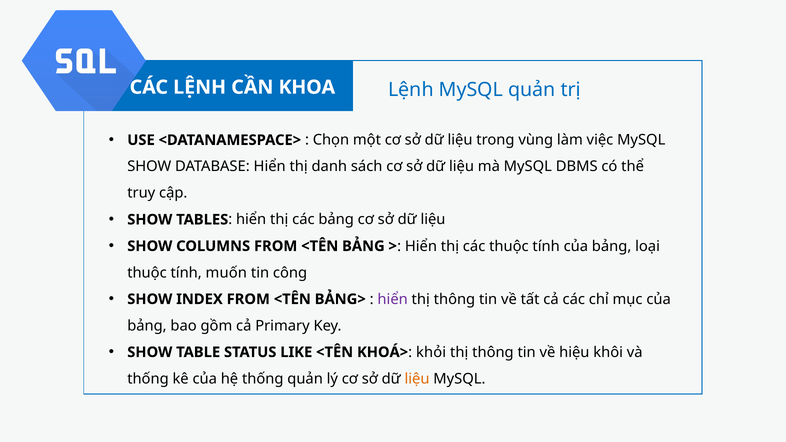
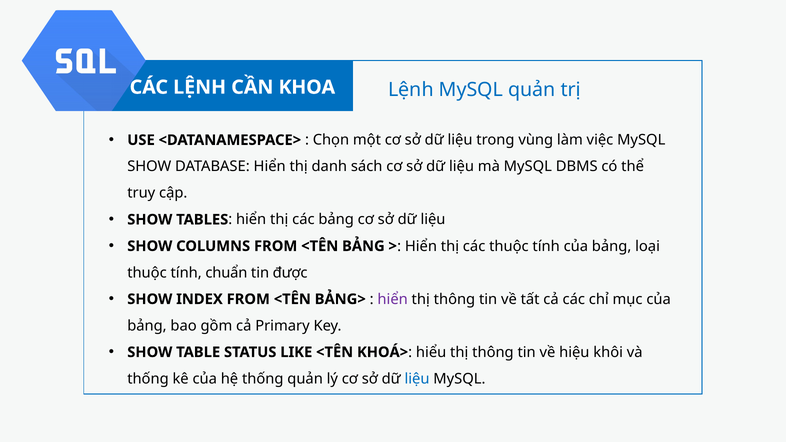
muốn: muốn -> chuẩn
công: công -> được
khỏi: khỏi -> hiểu
liệu at (417, 379) colour: orange -> blue
